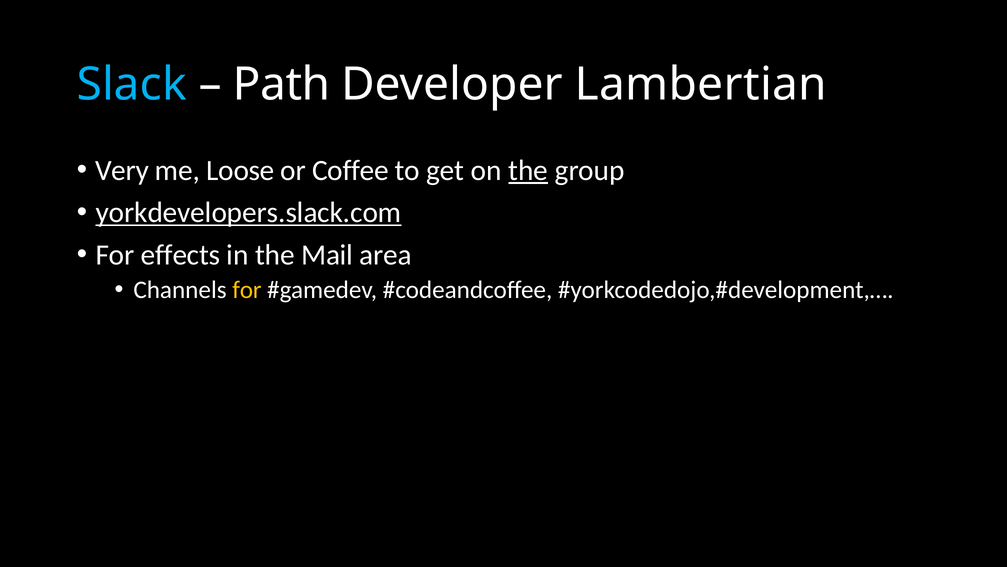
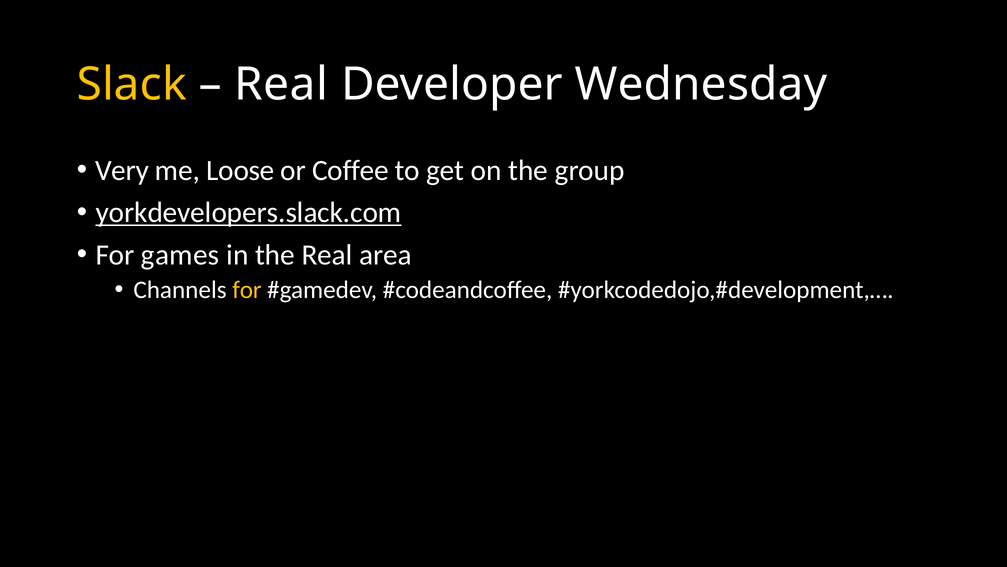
Slack colour: light blue -> yellow
Path at (282, 85): Path -> Real
Lambertian: Lambertian -> Wednesday
the at (528, 170) underline: present -> none
effects: effects -> games
the Mail: Mail -> Real
